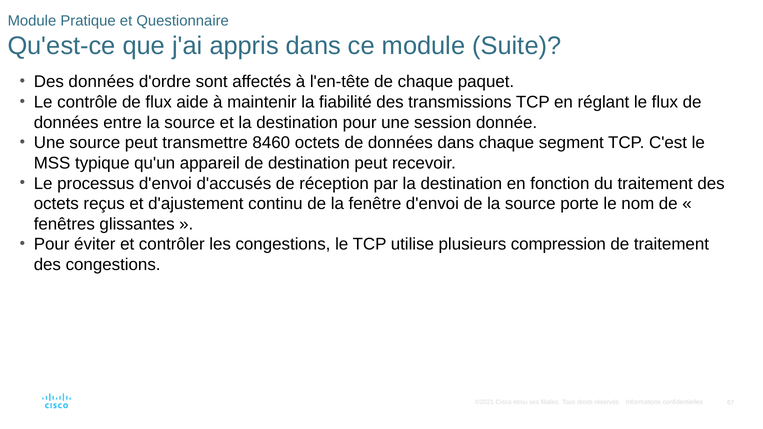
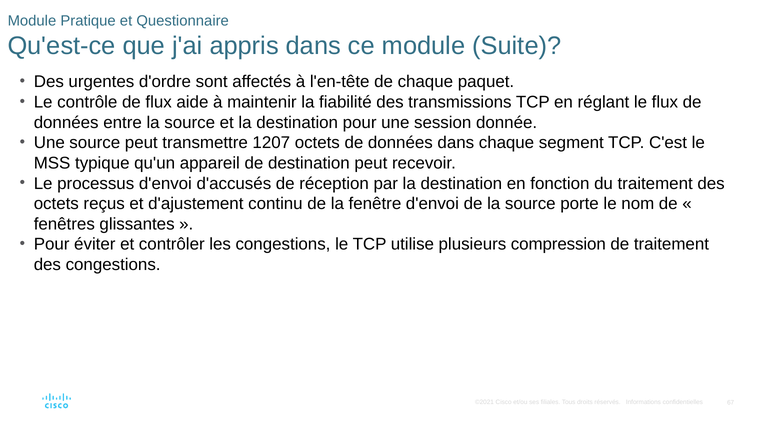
Des données: données -> urgentes
8460: 8460 -> 1207
